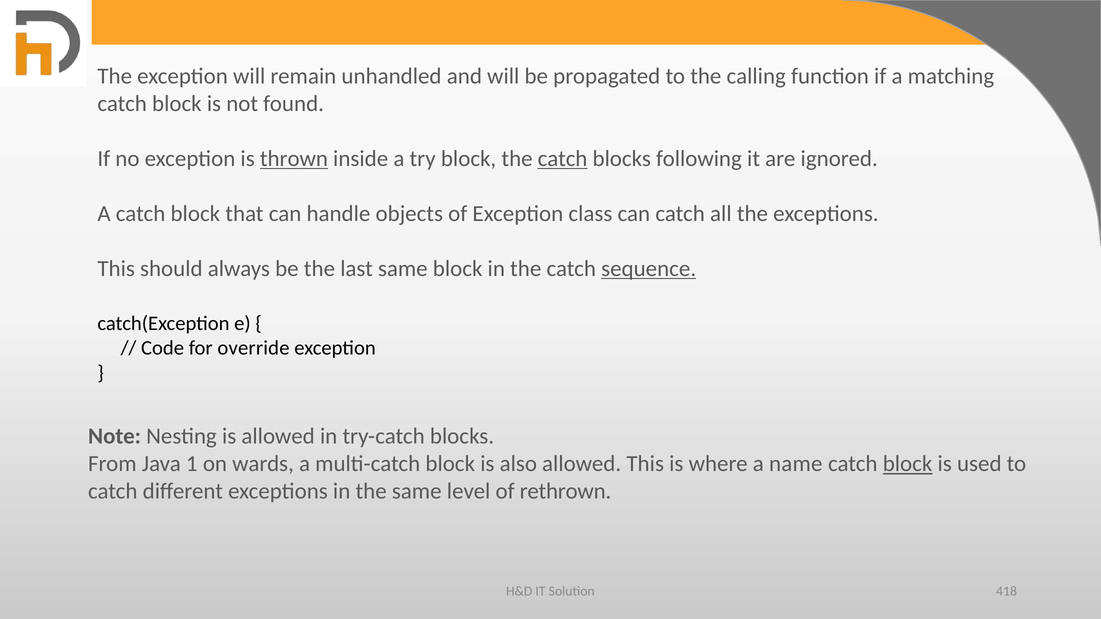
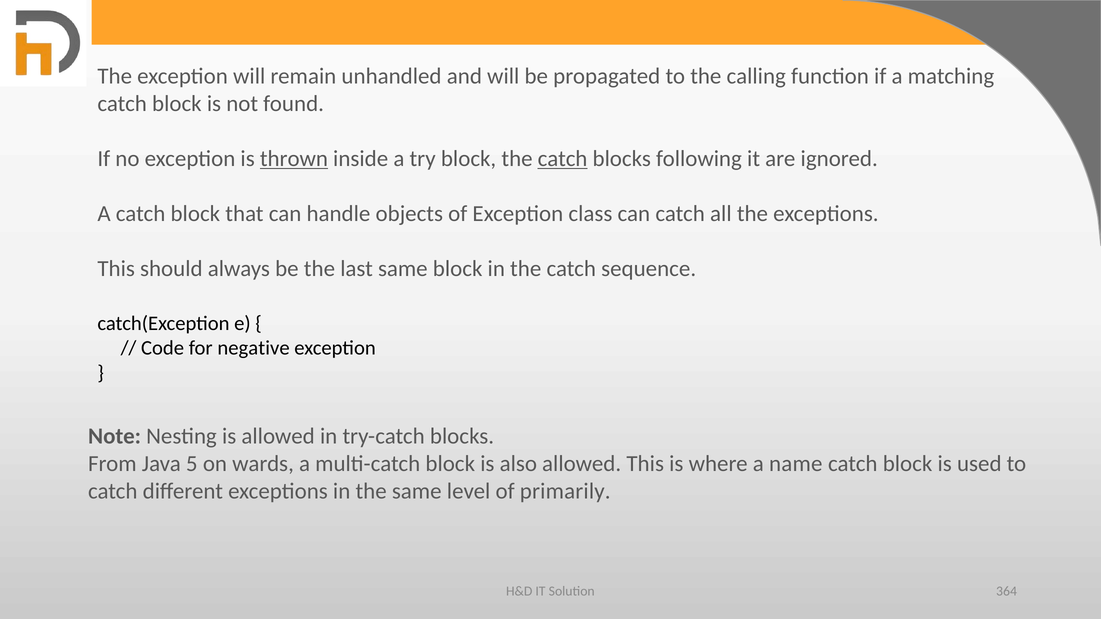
sequence underline: present -> none
override: override -> negative
1: 1 -> 5
block at (908, 464) underline: present -> none
rethrown: rethrown -> primarily
418: 418 -> 364
